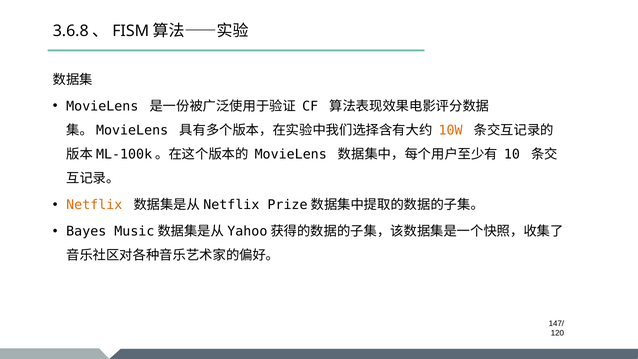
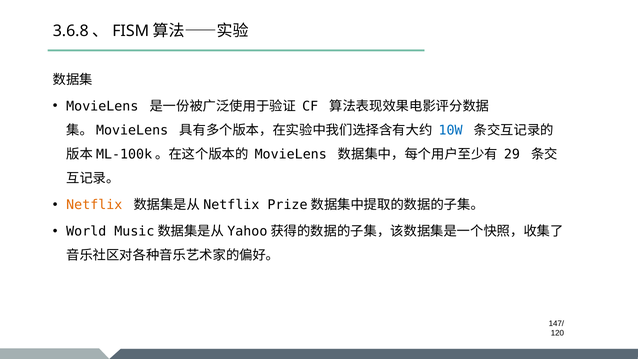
10W colour: orange -> blue
10: 10 -> 29
Bayes: Bayes -> World
